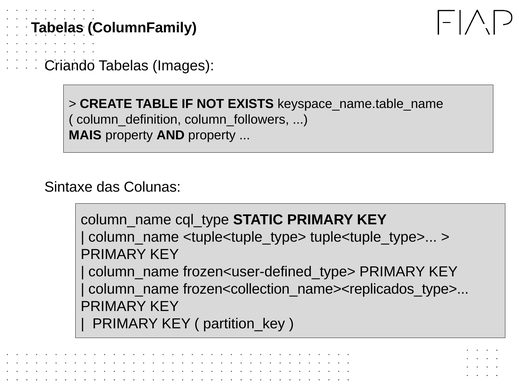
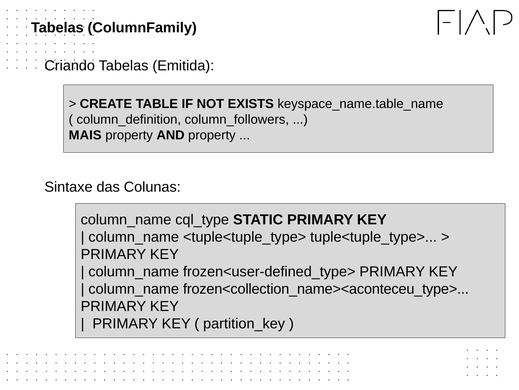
Images: Images -> Emitida
frozen<collection_name><replicados_type>: frozen<collection_name><replicados_type> -> frozen<collection_name><aconteceu_type>
